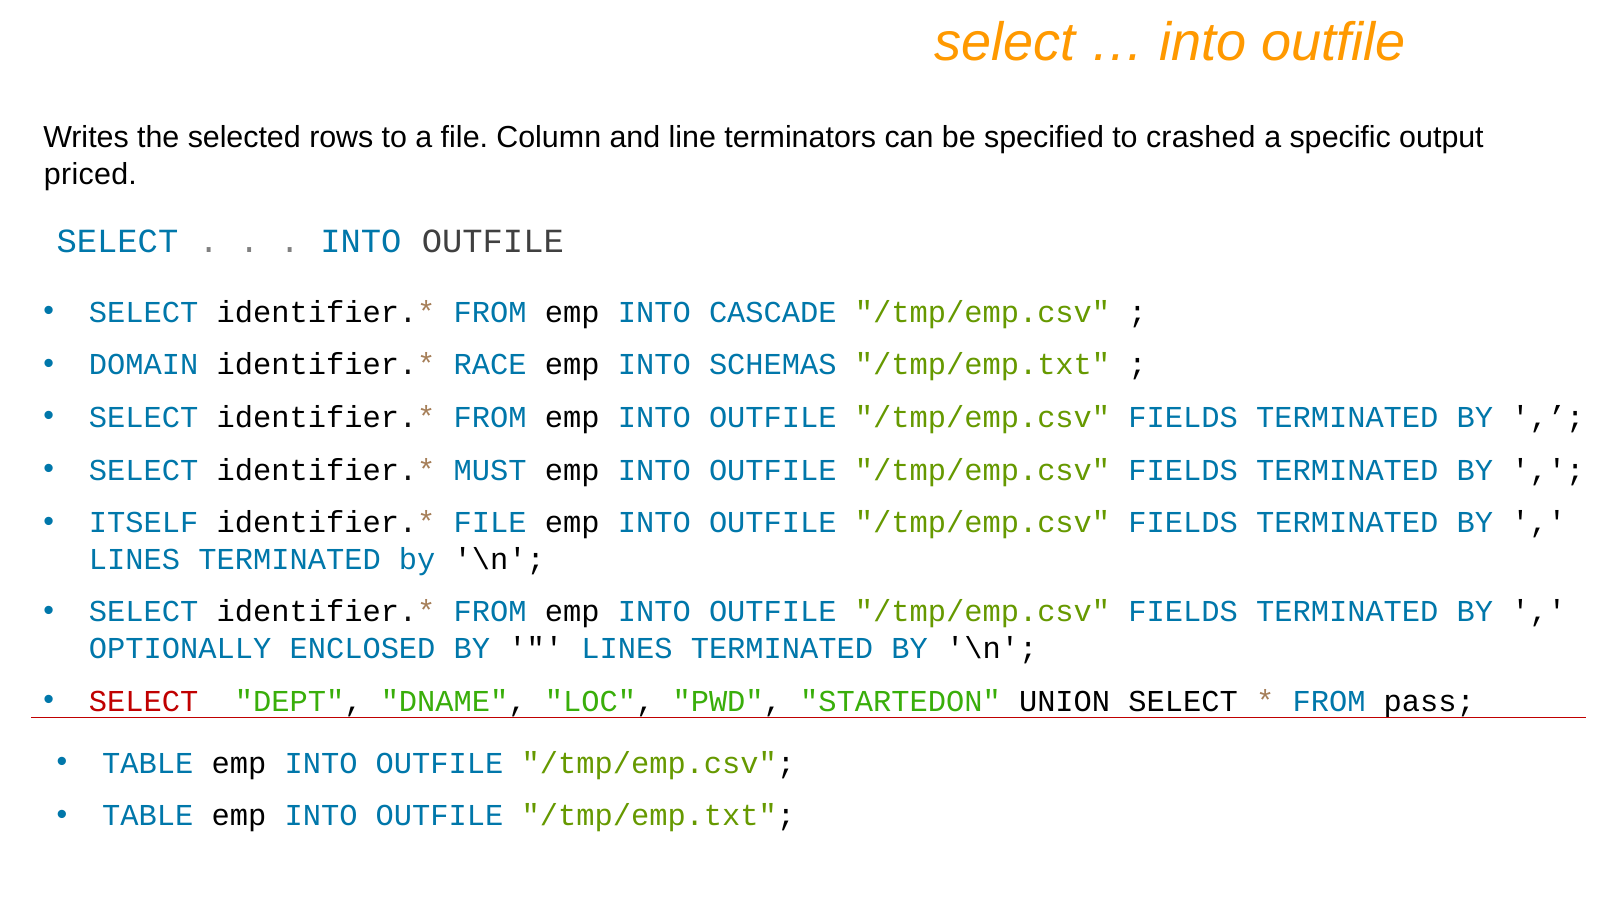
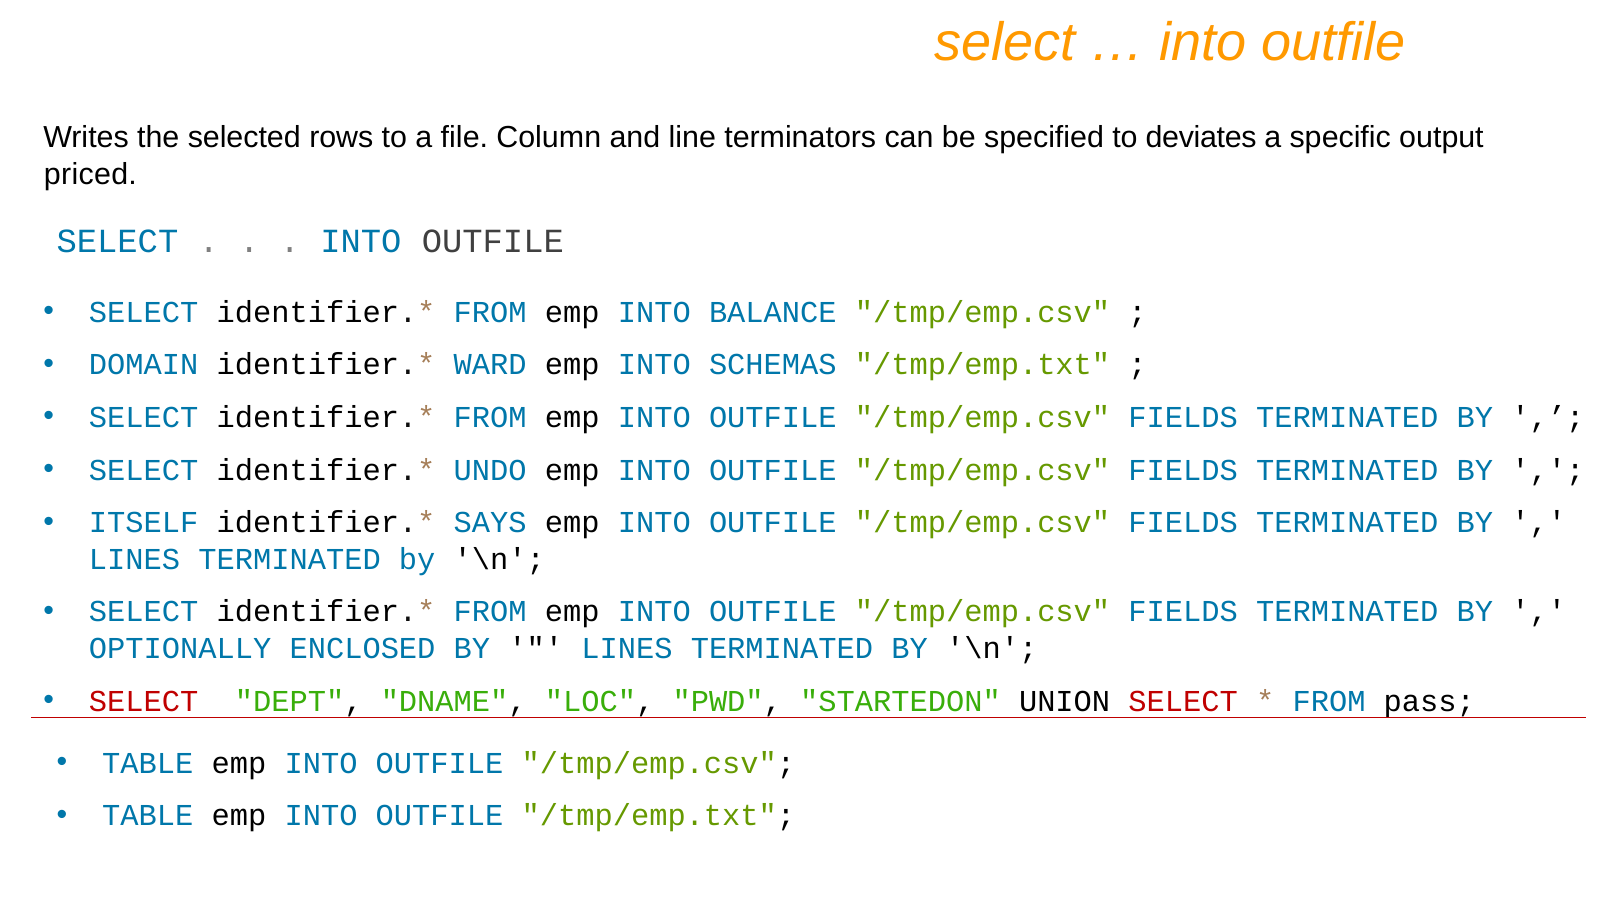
crashed: crashed -> deviates
CASCADE: CASCADE -> BALANCE
RACE: RACE -> WARD
MUST: MUST -> UNDO
FILE at (490, 523): FILE -> SAYS
SELECT at (1183, 701) colour: black -> red
